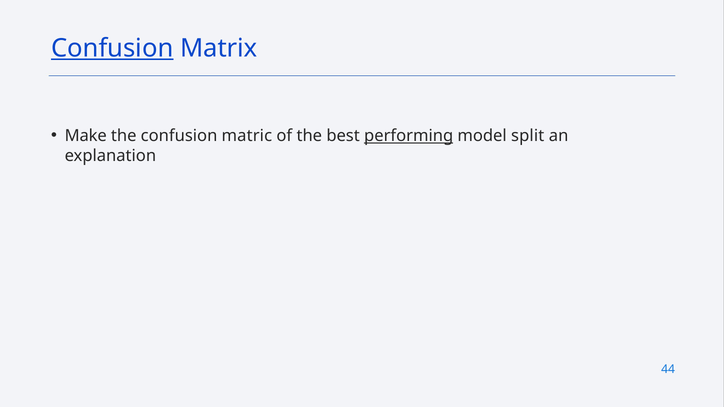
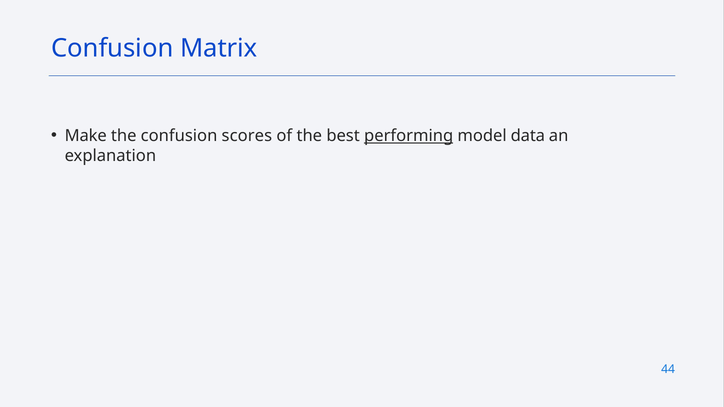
Confusion at (112, 48) underline: present -> none
matric: matric -> scores
split: split -> data
